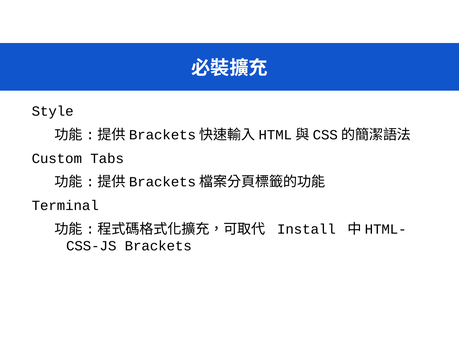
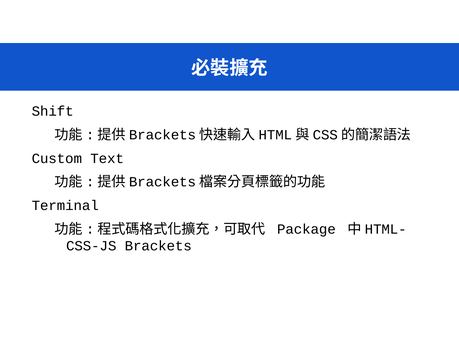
Style: Style -> Shift
Tabs: Tabs -> Text
Install: Install -> Package
